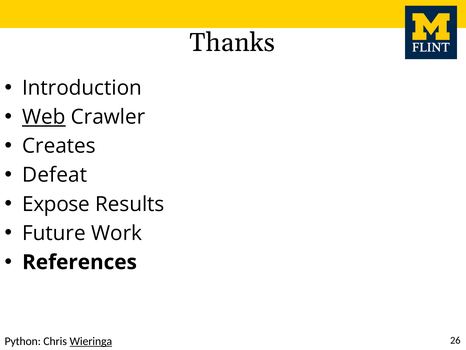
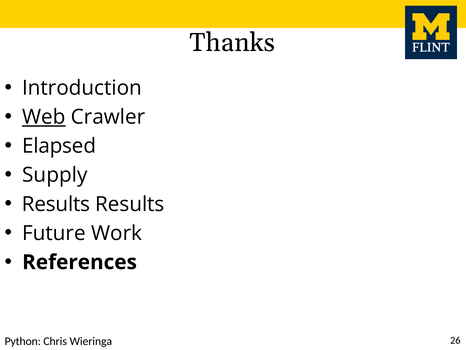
Creates: Creates -> Elapsed
Defeat: Defeat -> Supply
Expose at (56, 204): Expose -> Results
Wieringa underline: present -> none
